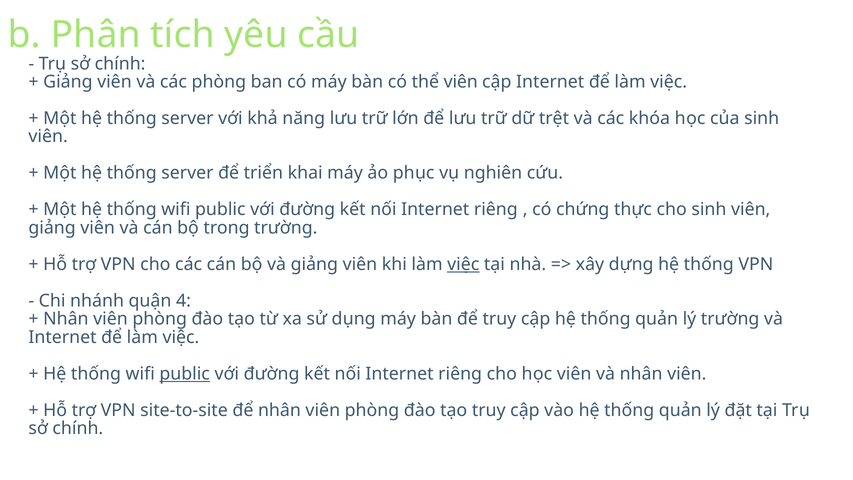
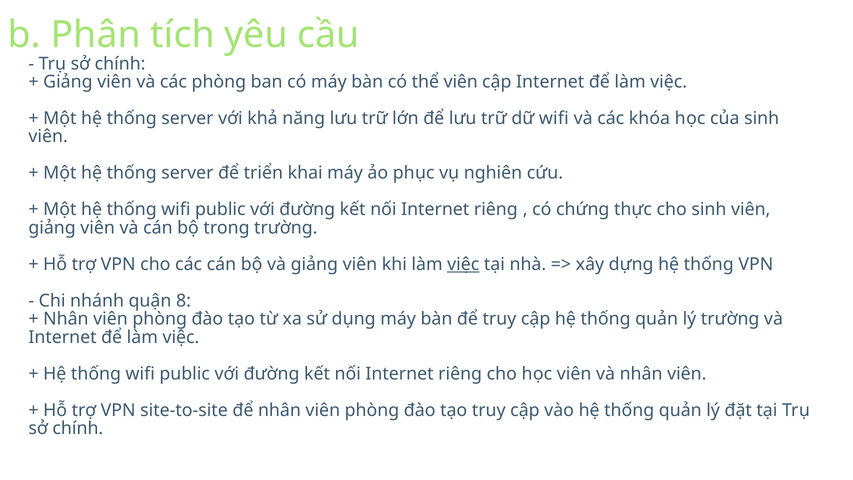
dữ trệt: trệt -> wifi
4: 4 -> 8
public at (185, 374) underline: present -> none
